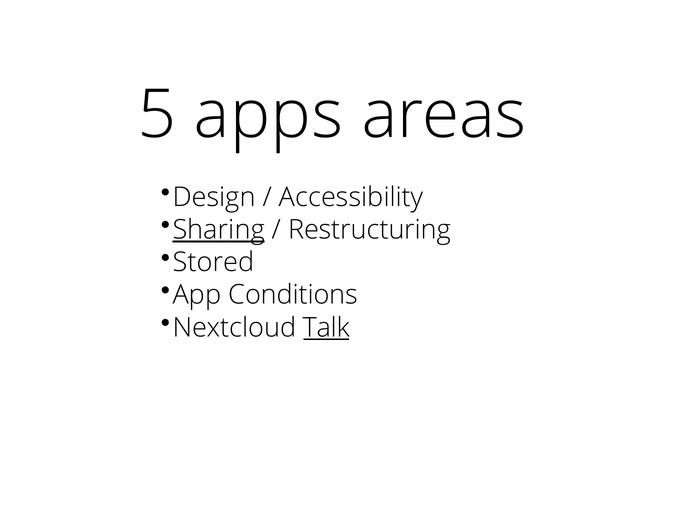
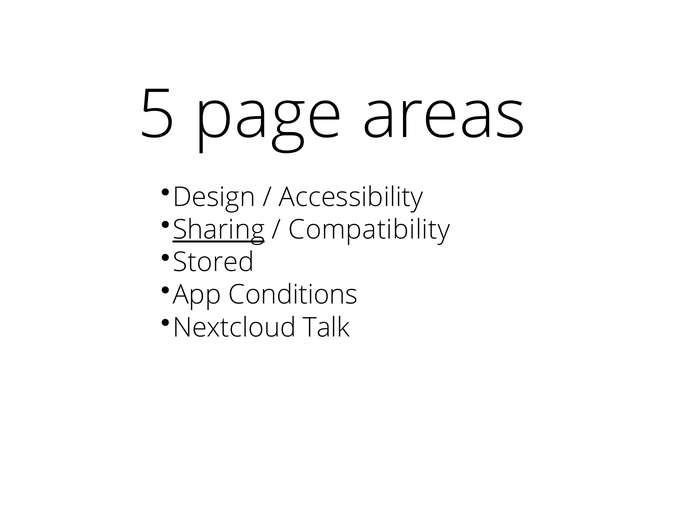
apps: apps -> page
Restructuring: Restructuring -> Compatibility
Talk underline: present -> none
